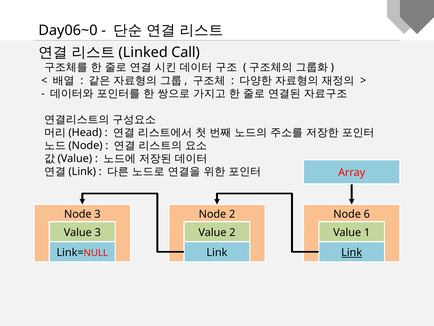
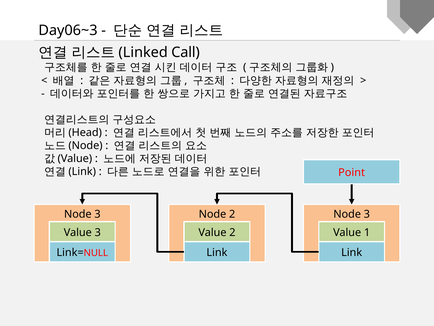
Day06~0: Day06~0 -> Day06~3
Array: Array -> Point
6 at (367, 214): 6 -> 3
Link at (352, 252) underline: present -> none
